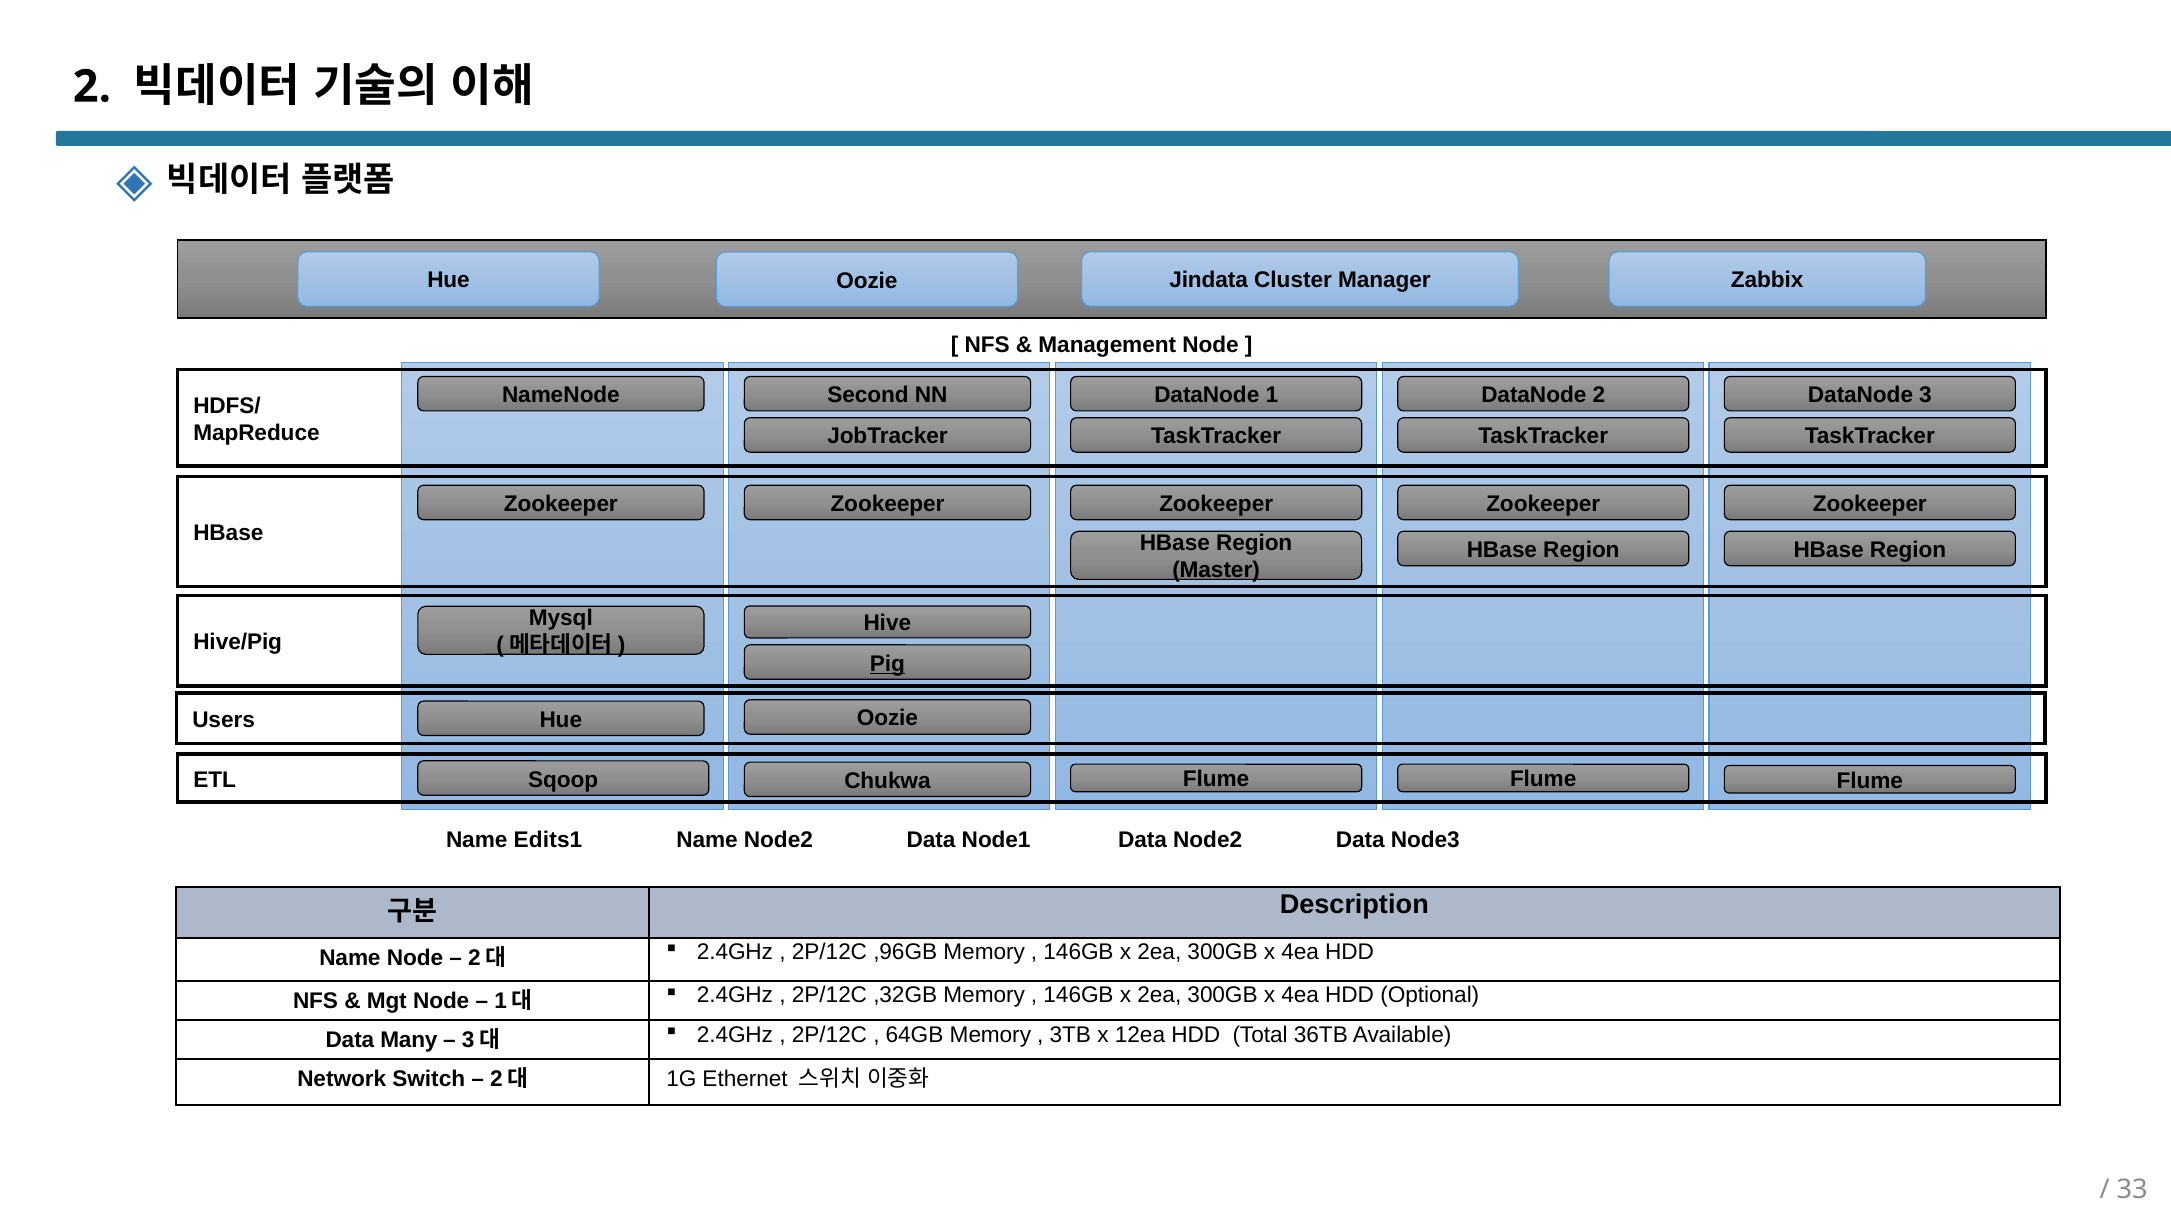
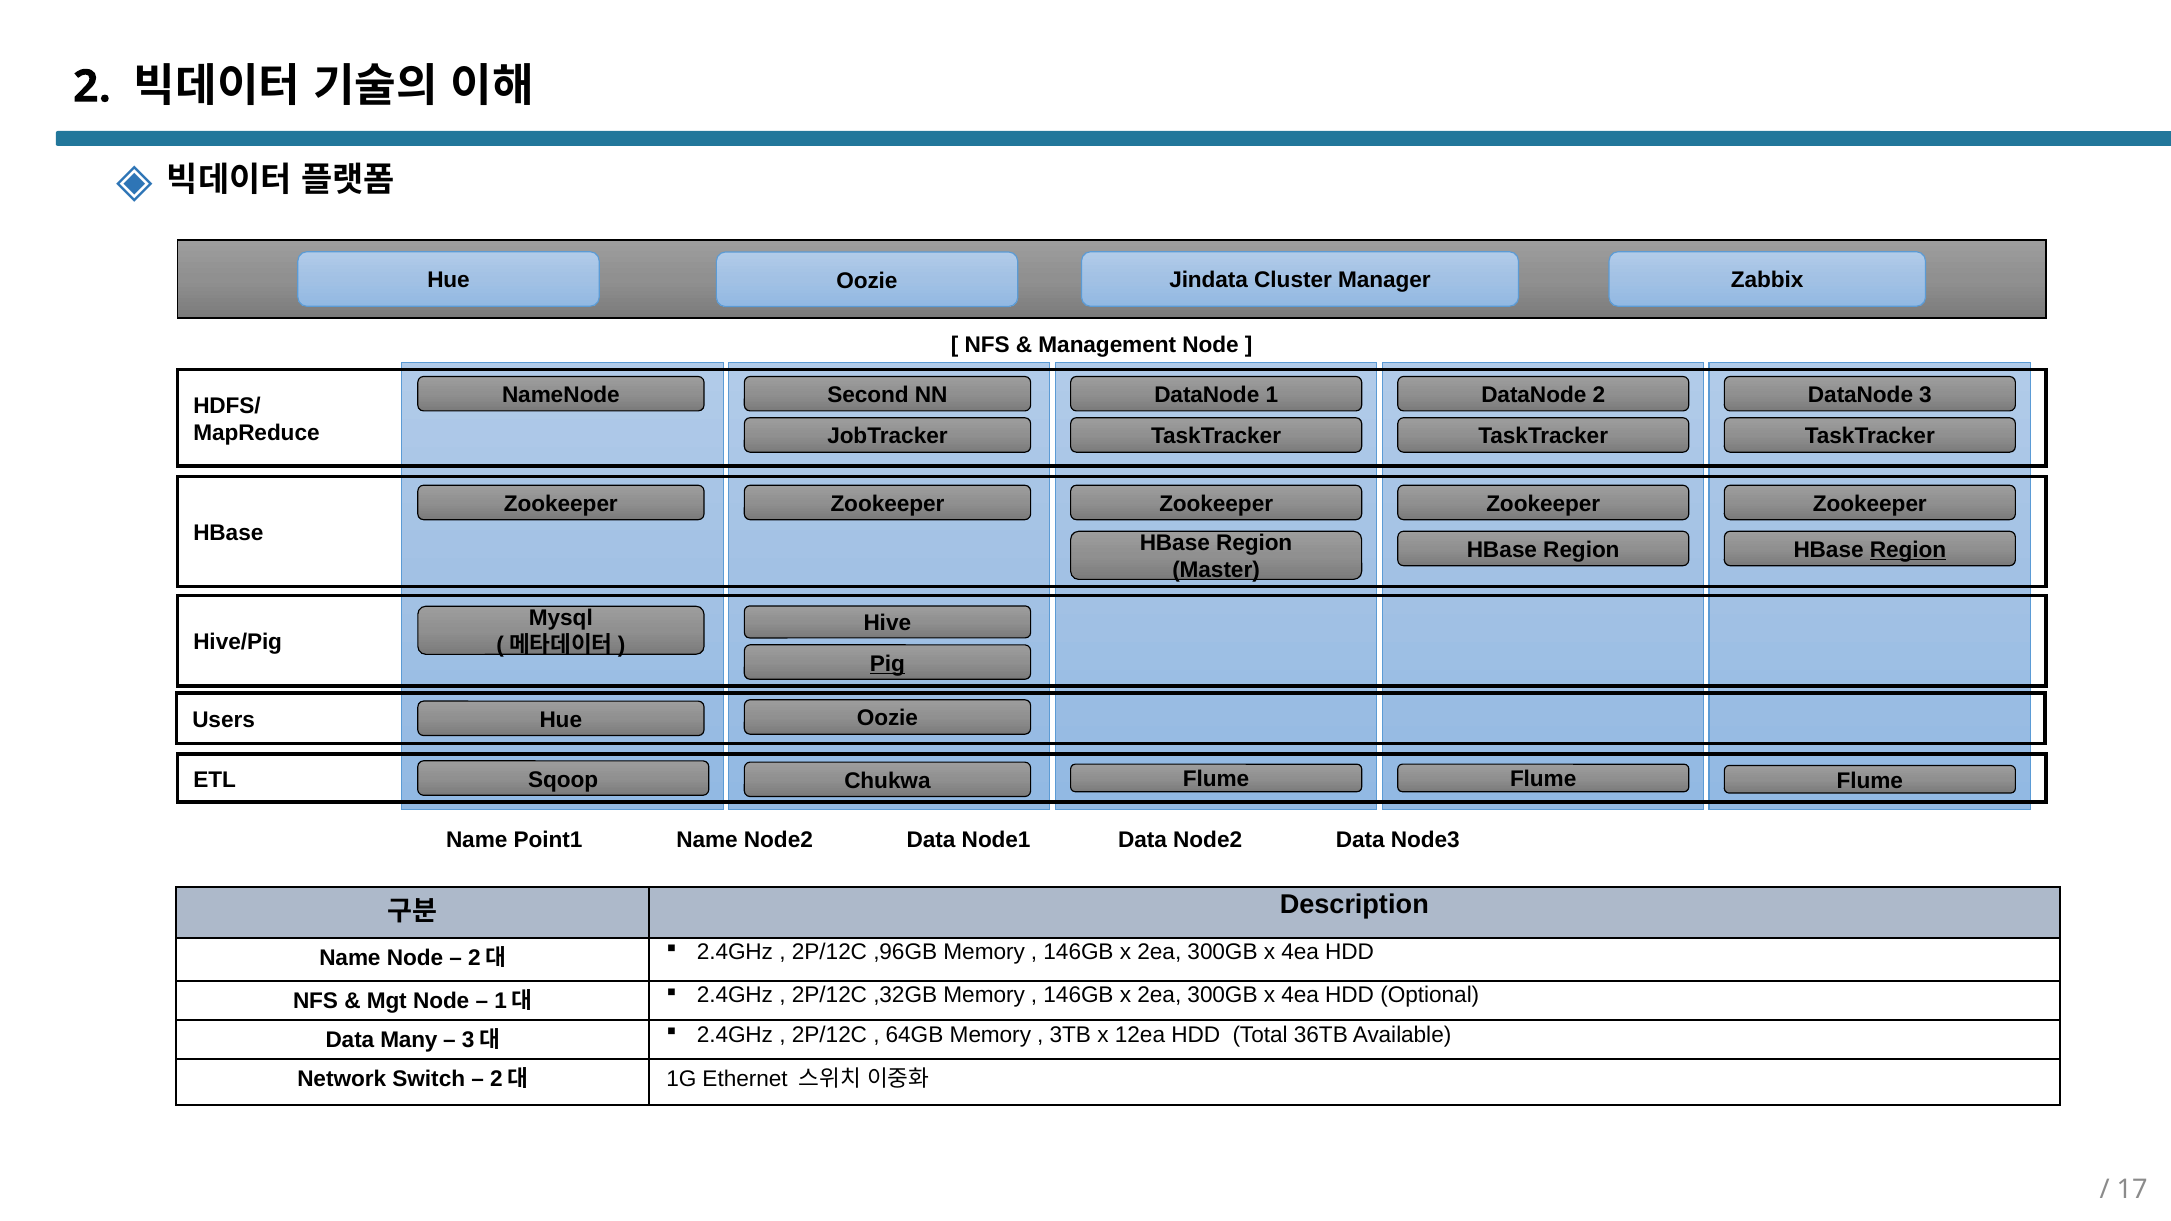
Region at (1908, 550) underline: none -> present
Edits1: Edits1 -> Point1
33: 33 -> 17
